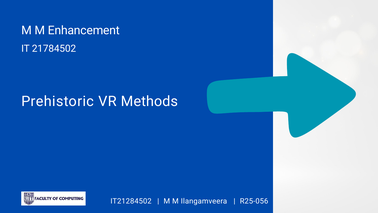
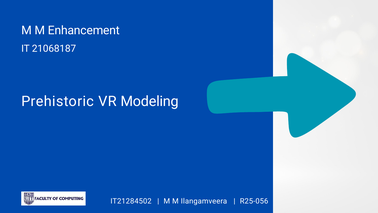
21784502: 21784502 -> 21068187
Methods: Methods -> Modeling
